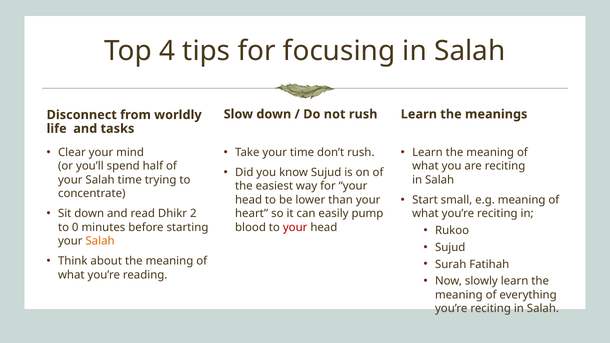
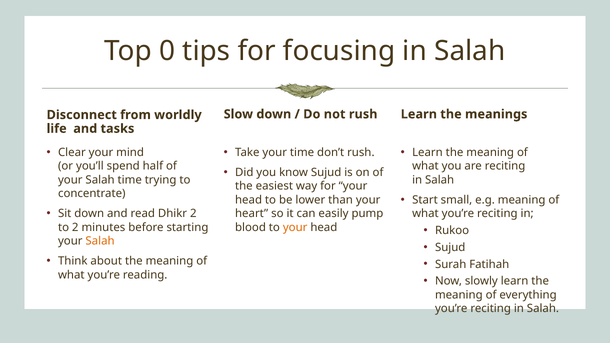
4: 4 -> 0
to 0: 0 -> 2
your at (295, 227) colour: red -> orange
